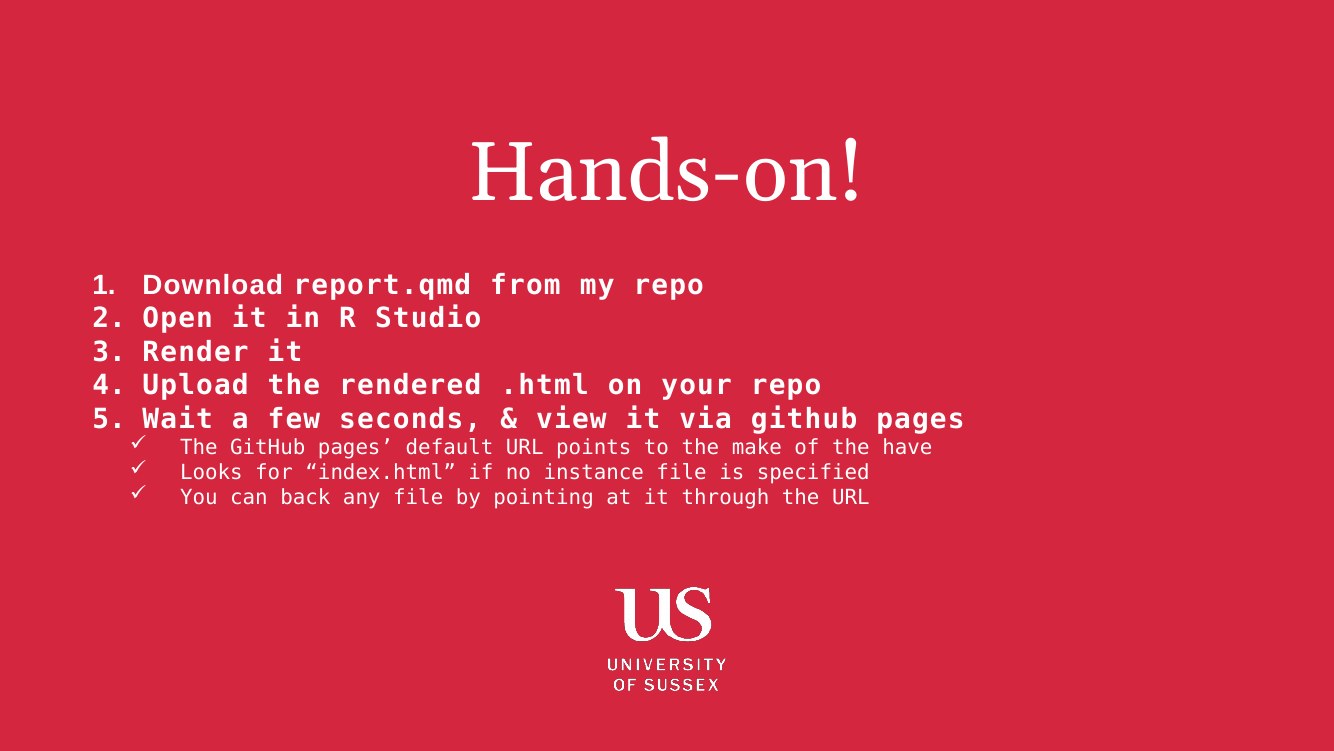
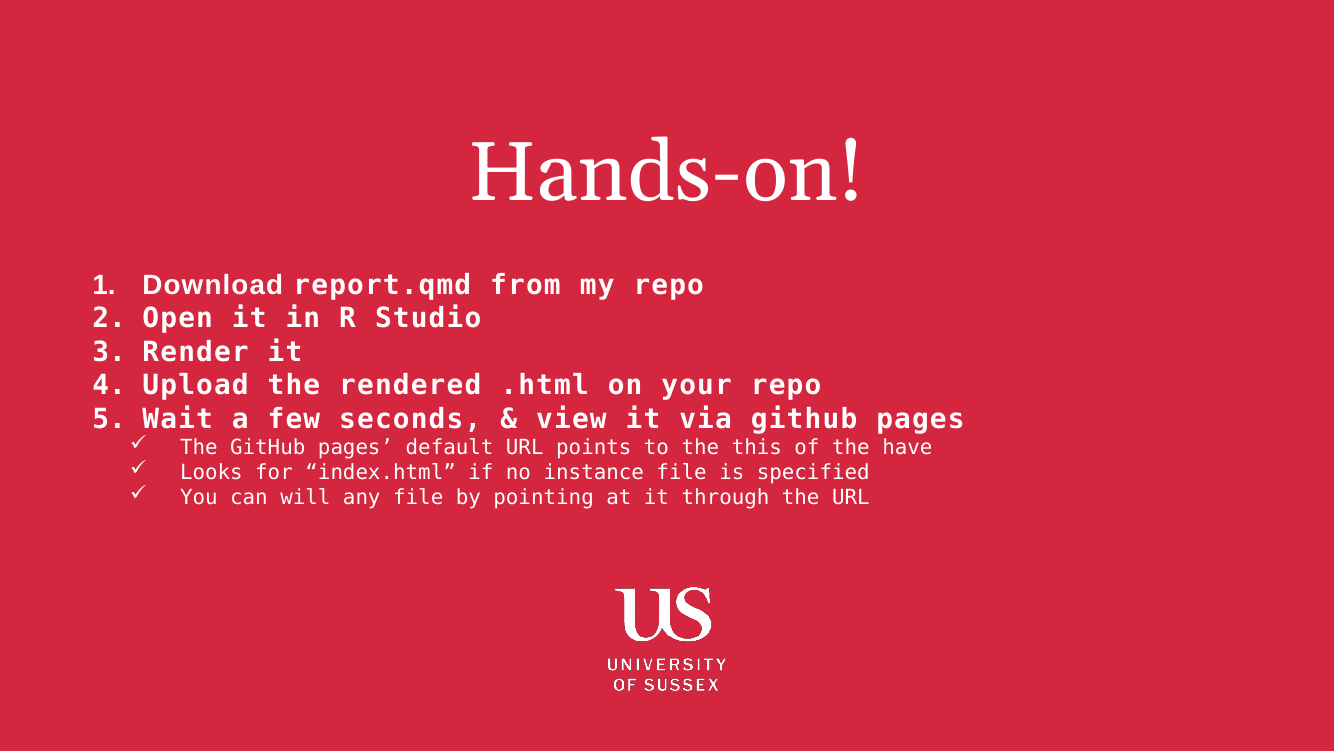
make: make -> this
back: back -> will
